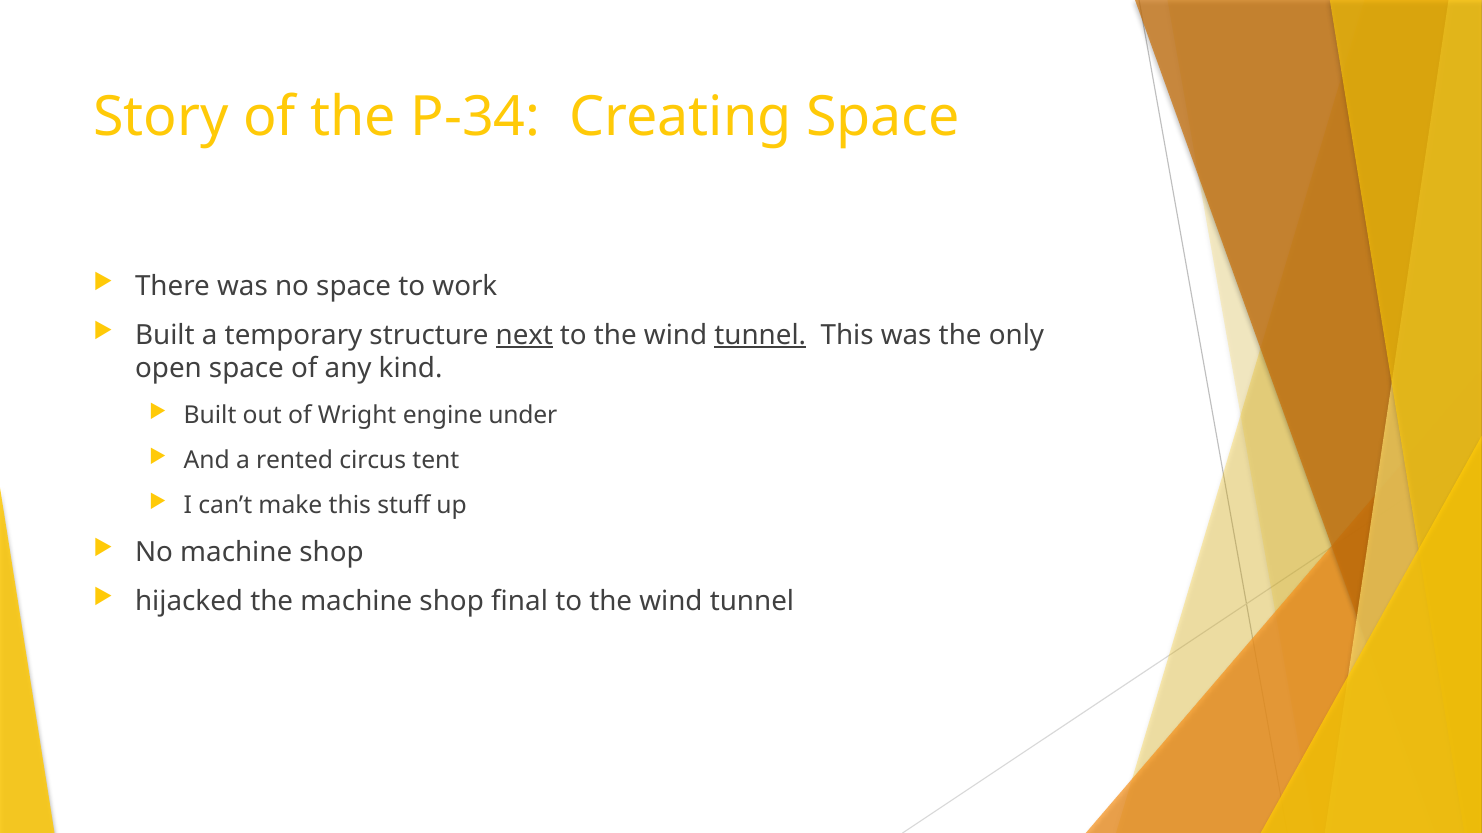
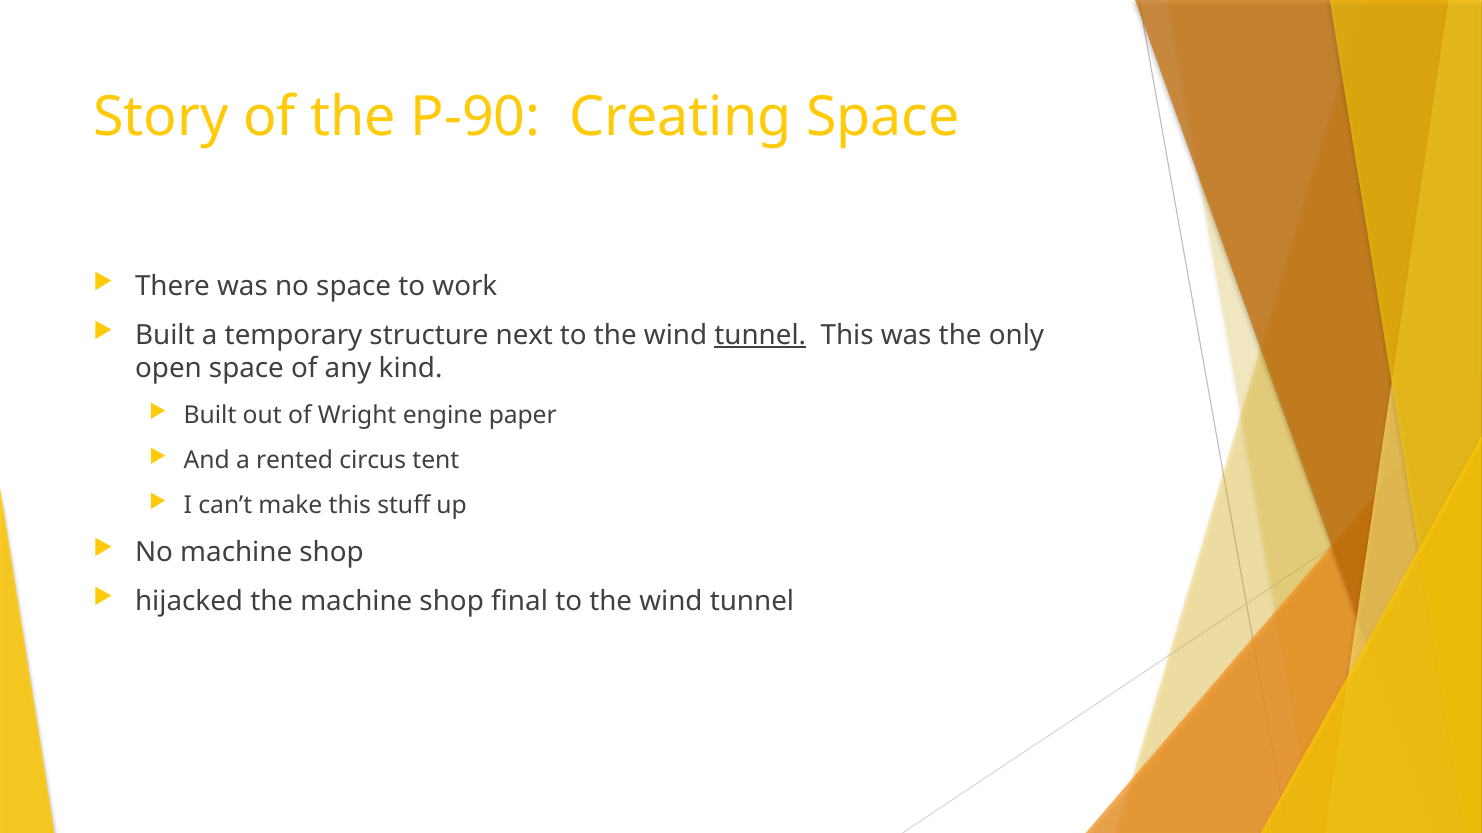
P-34: P-34 -> P-90
next underline: present -> none
under: under -> paper
